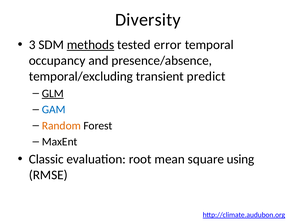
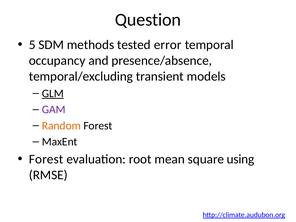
Diversity: Diversity -> Question
3: 3 -> 5
methods underline: present -> none
predict: predict -> models
GAM colour: blue -> purple
Classic at (46, 159): Classic -> Forest
